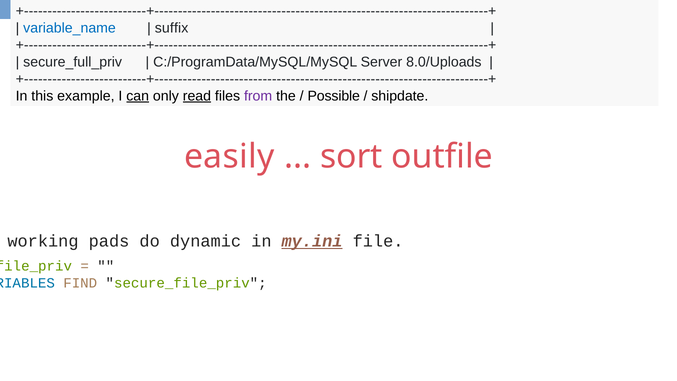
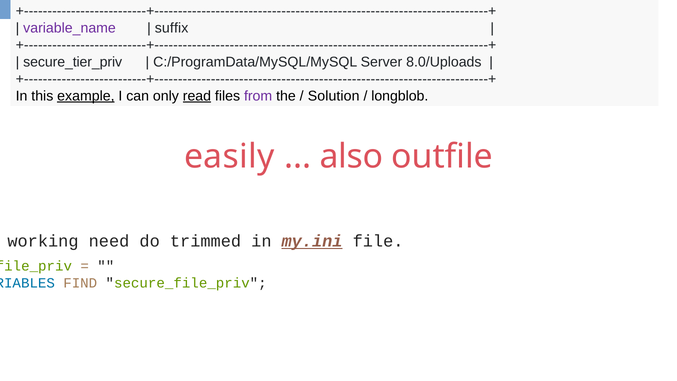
variable_name colour: blue -> purple
secure_full_priv: secure_full_priv -> secure_tier_priv
example underline: none -> present
can underline: present -> none
Possible: Possible -> Solution
shipdate: shipdate -> longblob
sort: sort -> also
pads: pads -> need
dynamic: dynamic -> trimmed
